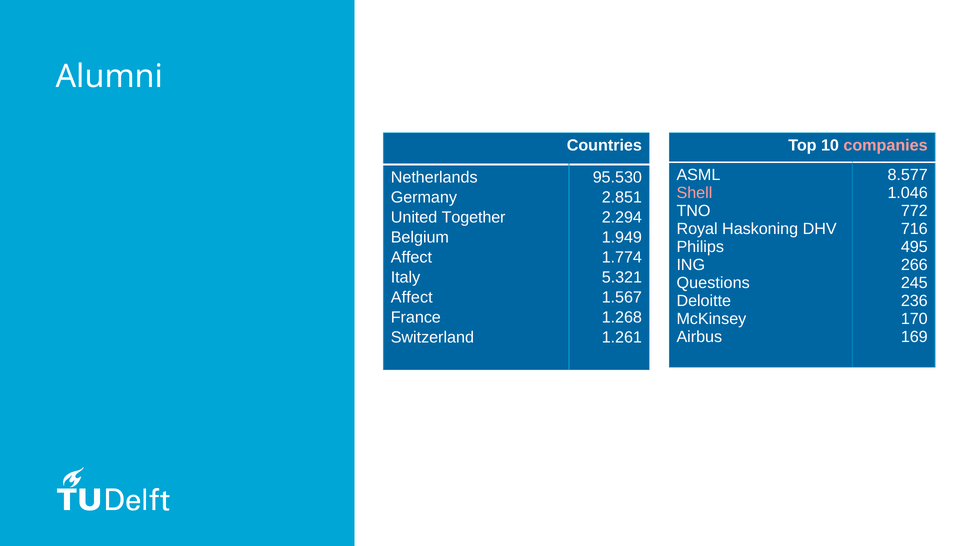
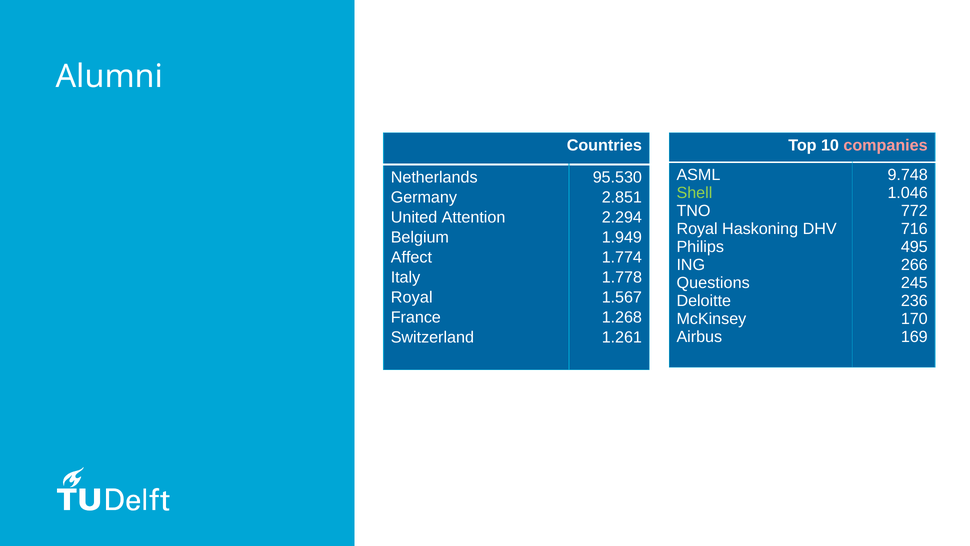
8.577: 8.577 -> 9.748
Shell colour: pink -> light green
Together: Together -> Attention
5.321: 5.321 -> 1.778
Affect at (412, 297): Affect -> Royal
